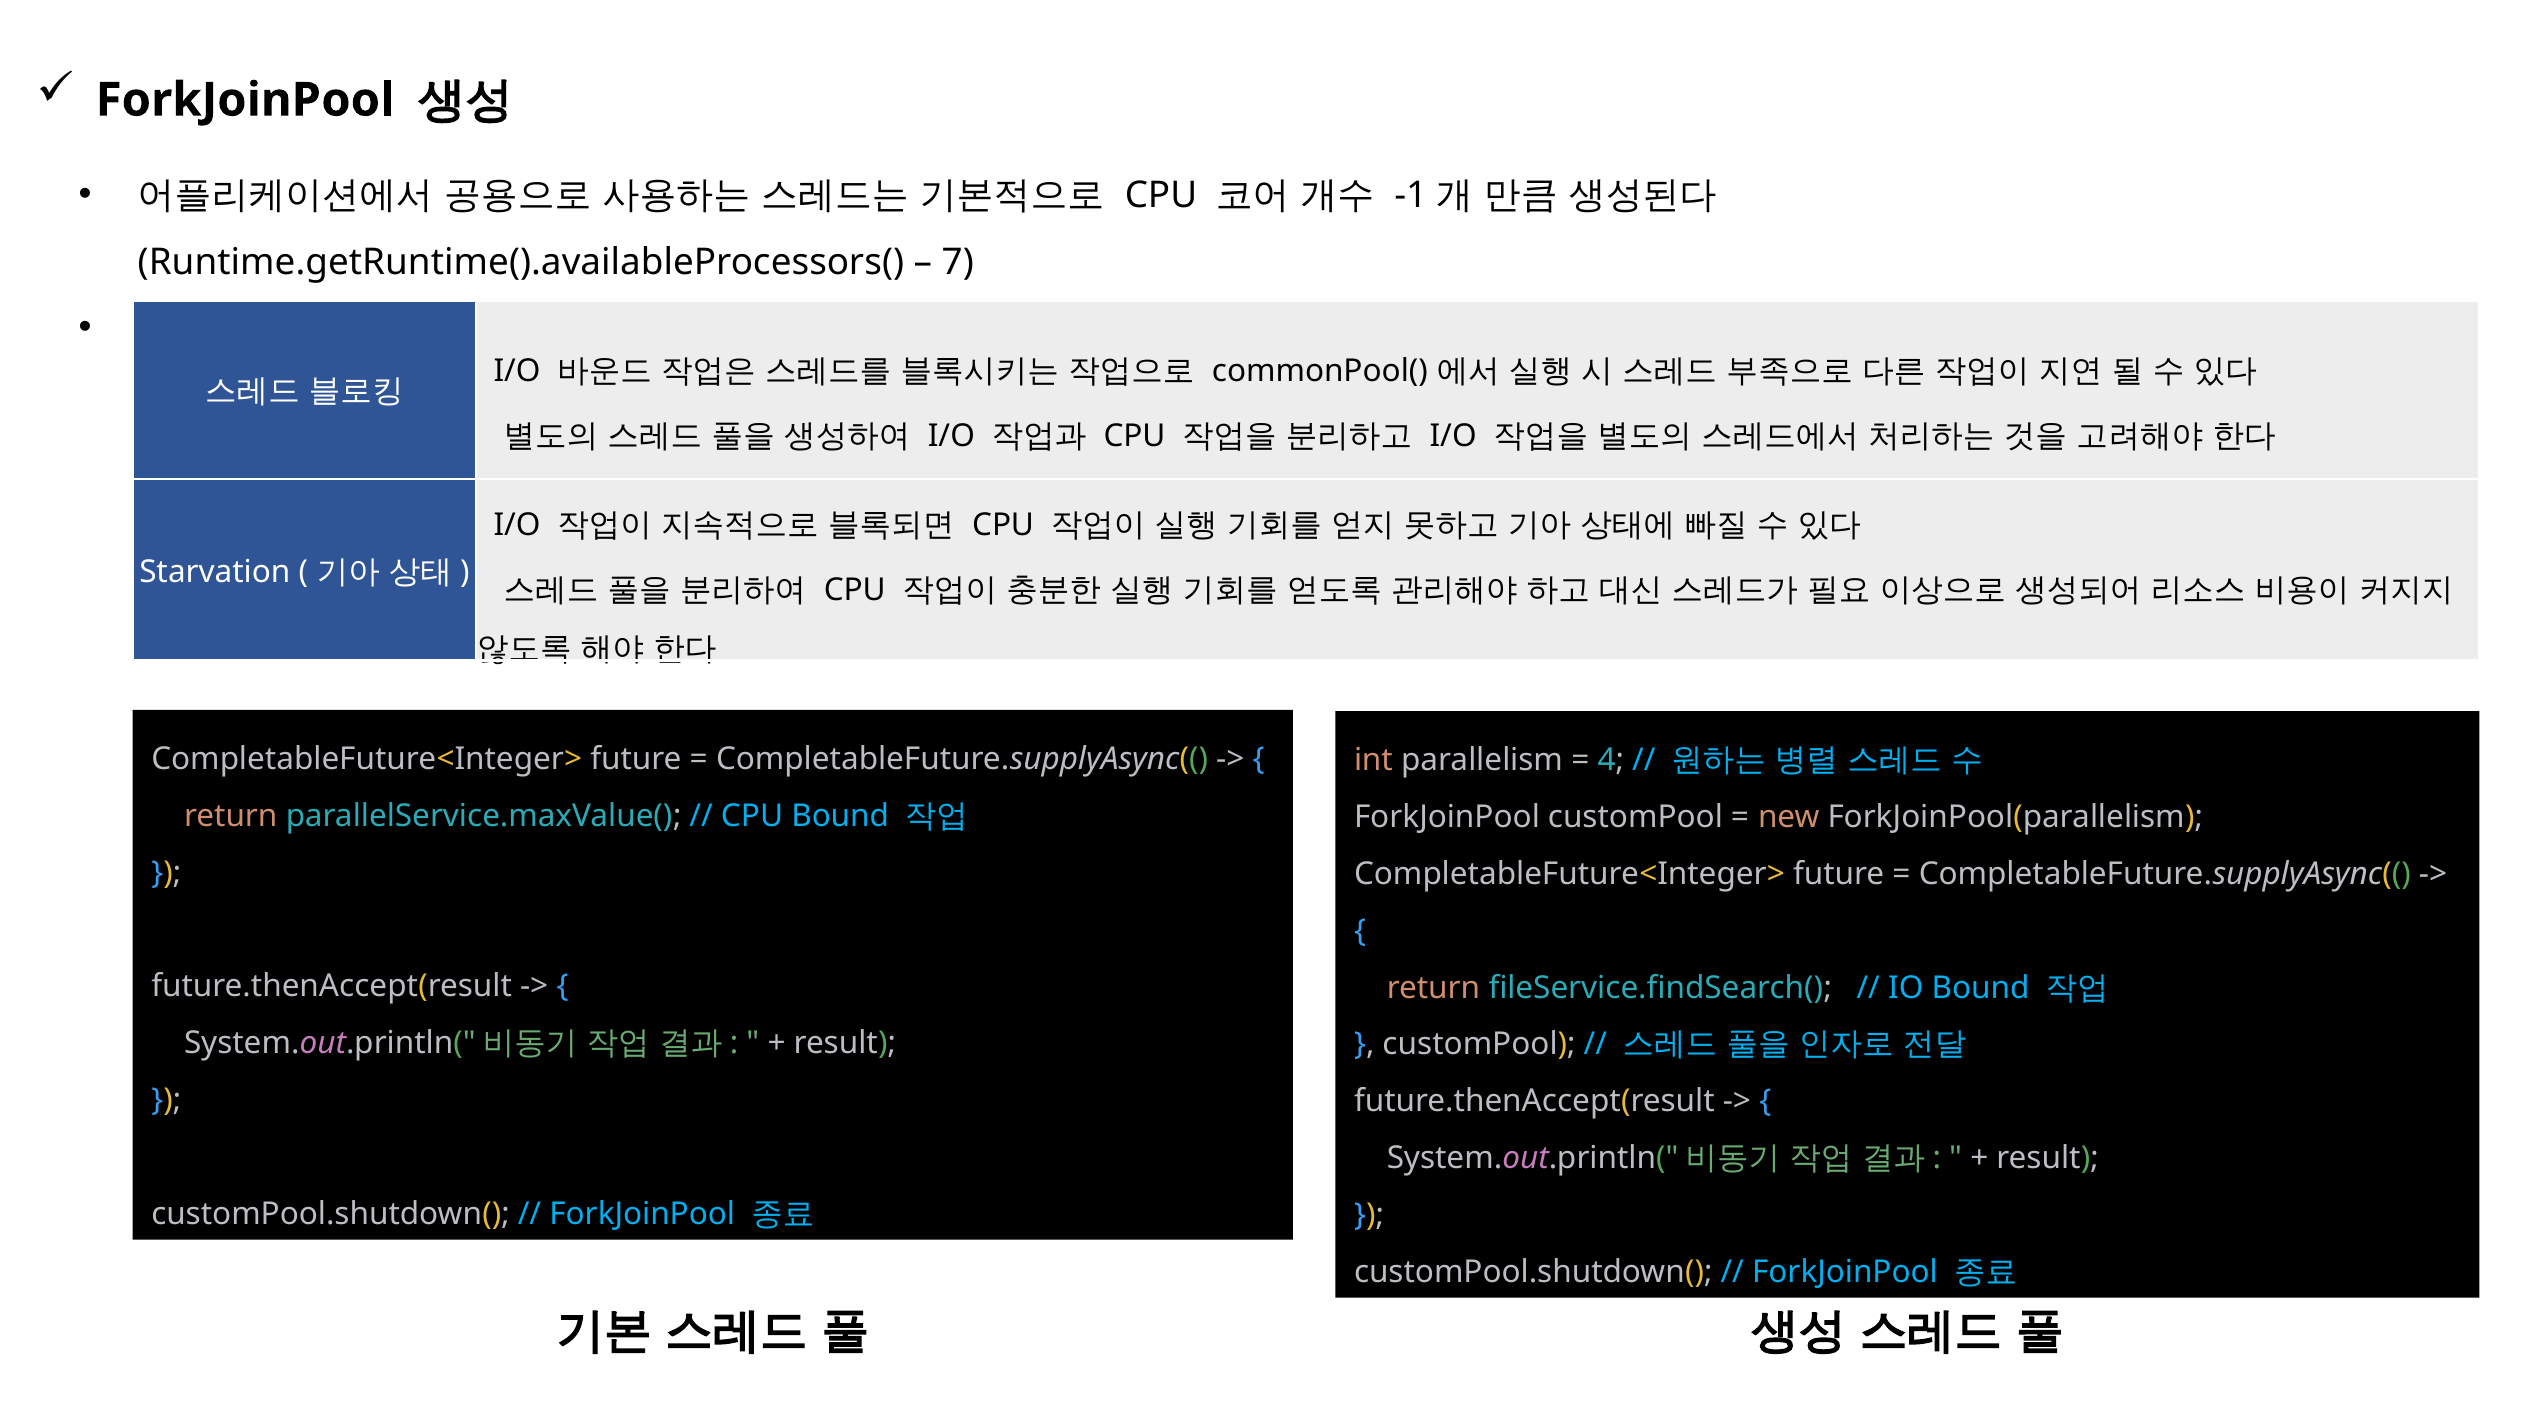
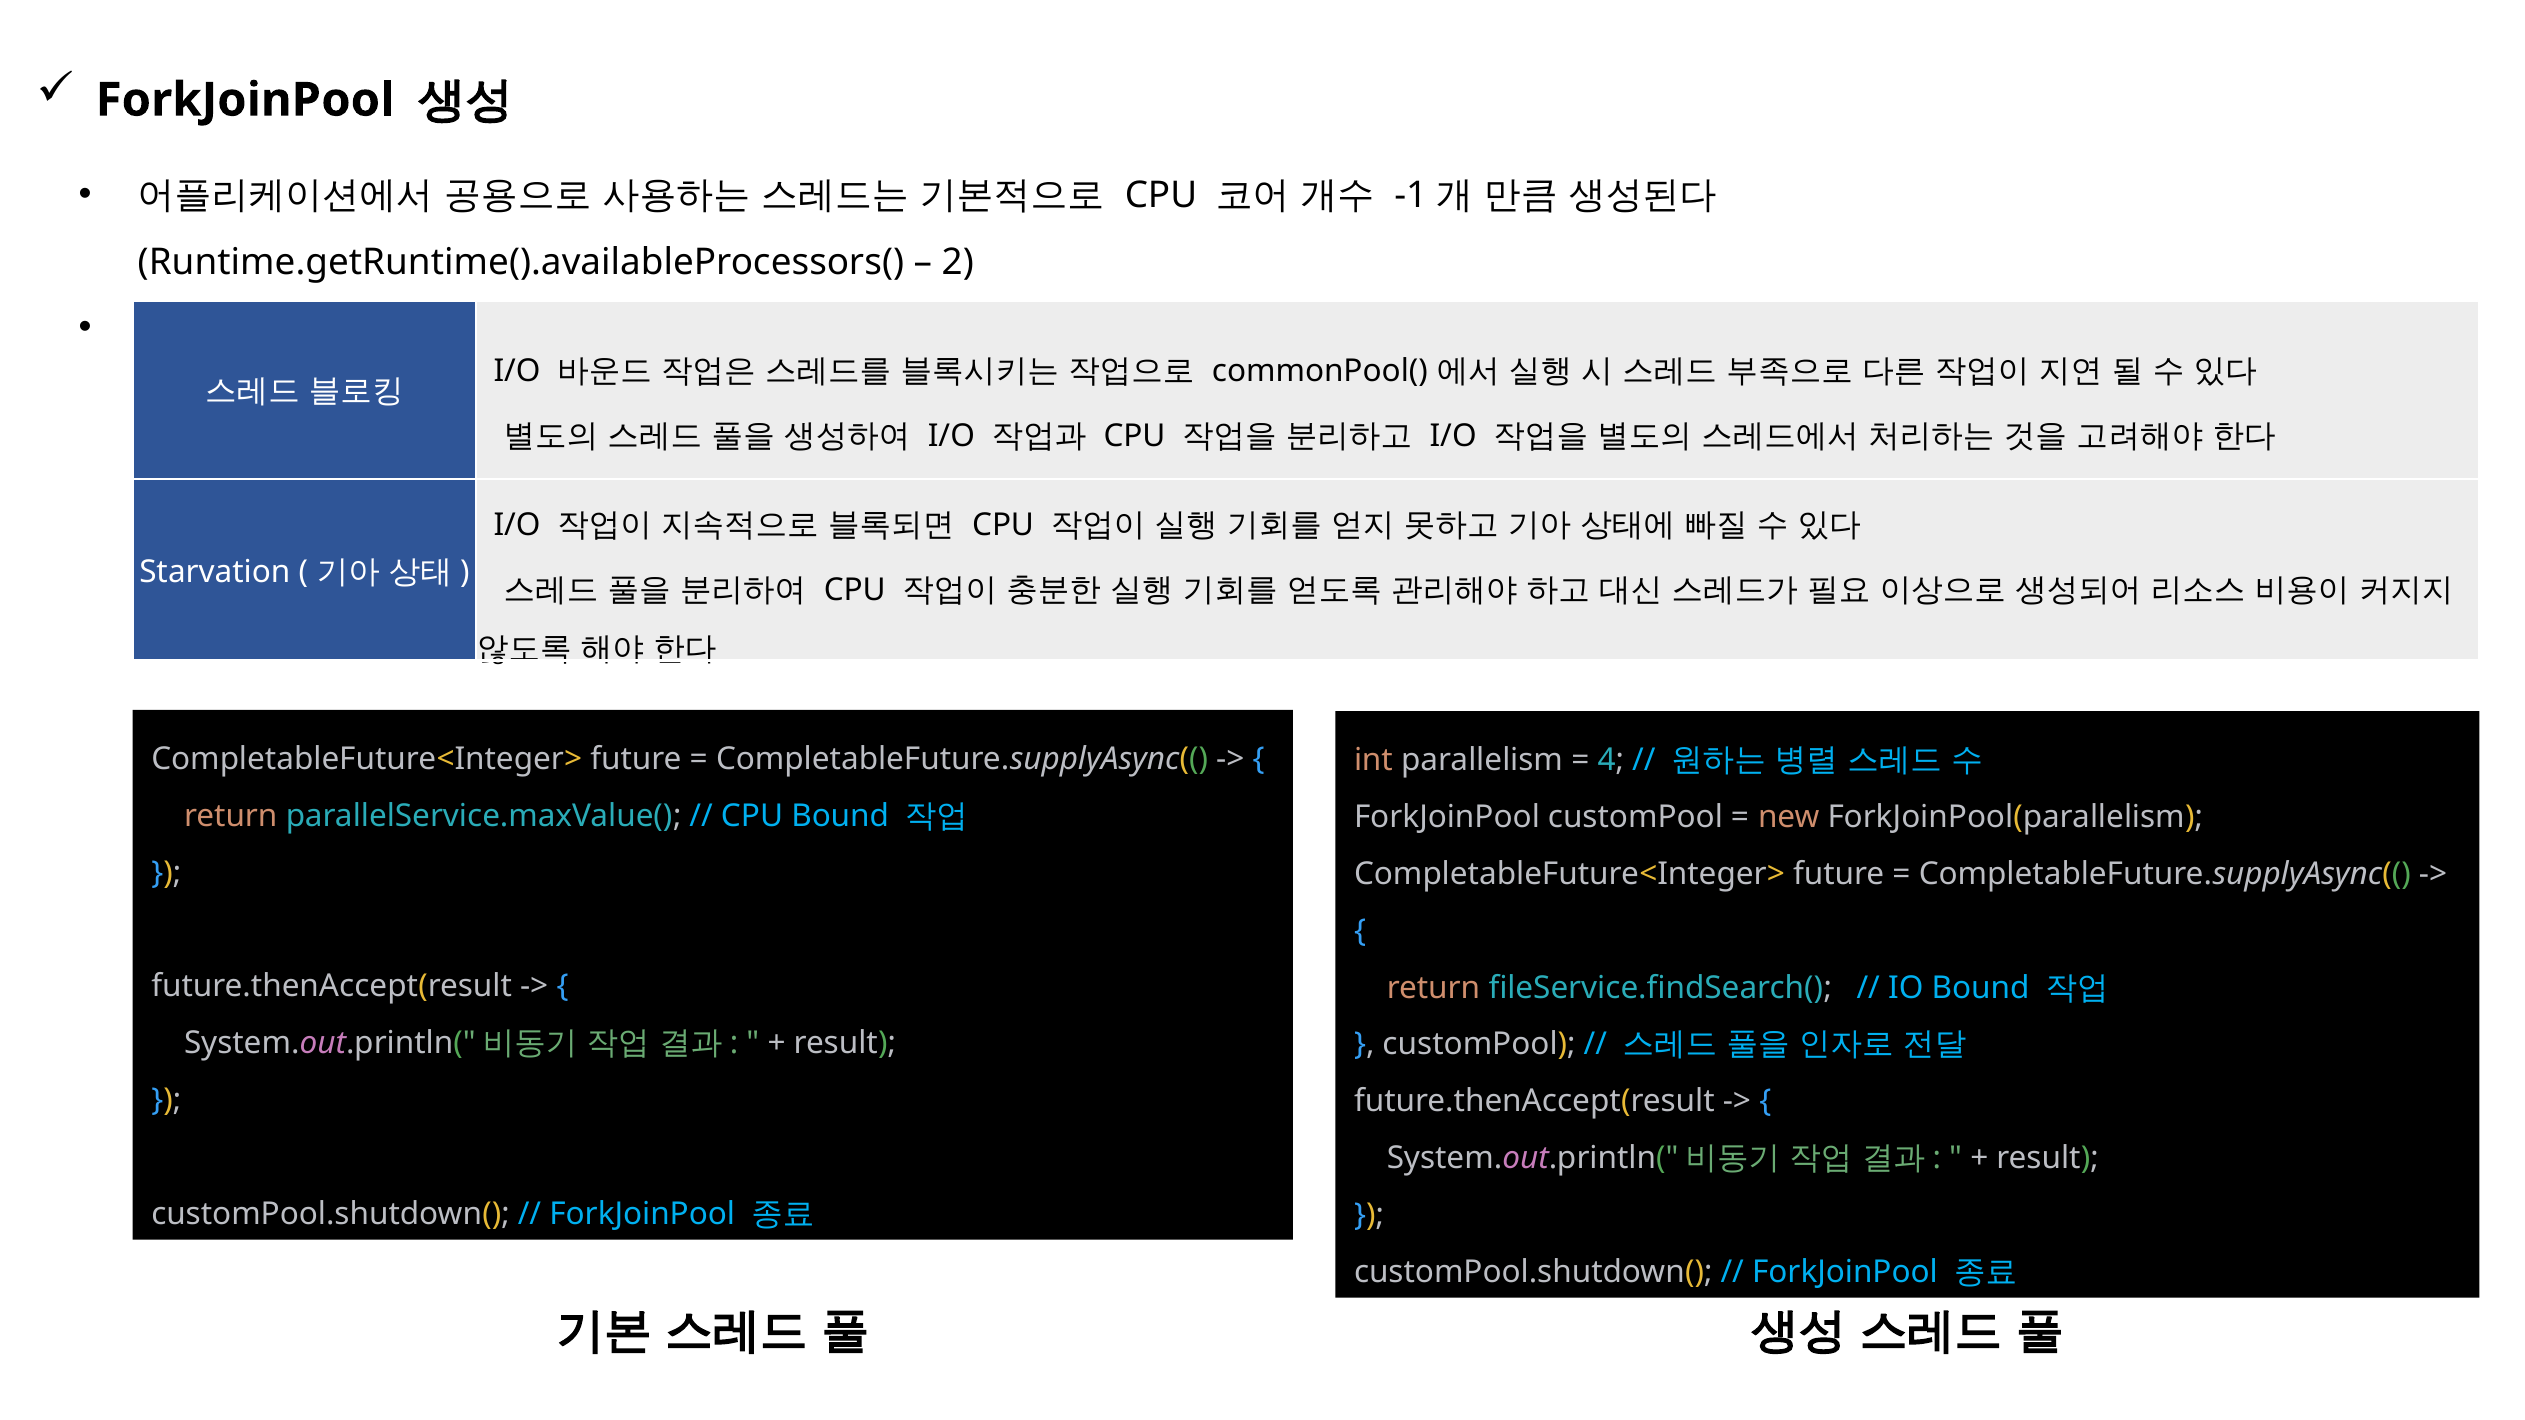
7: 7 -> 2
